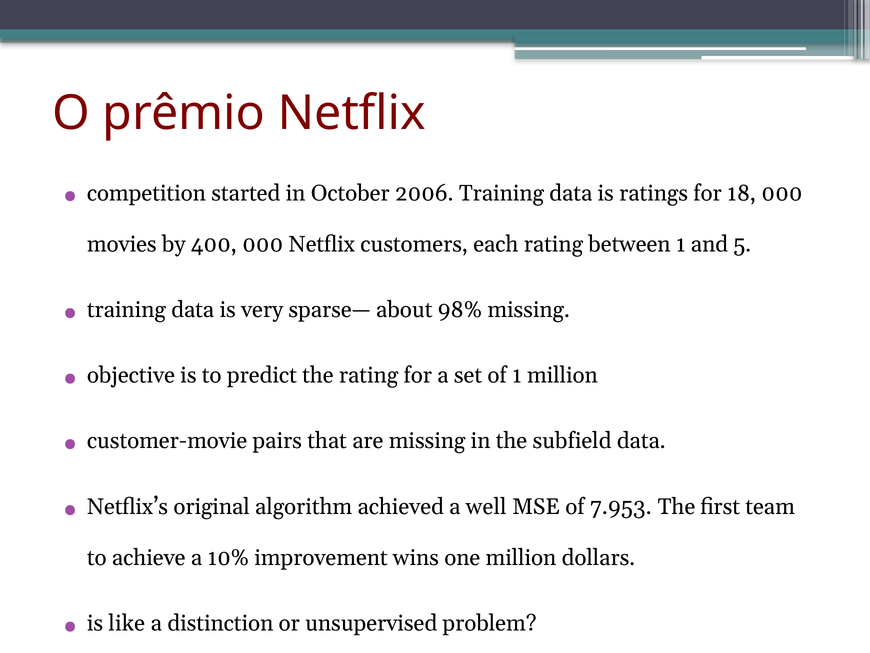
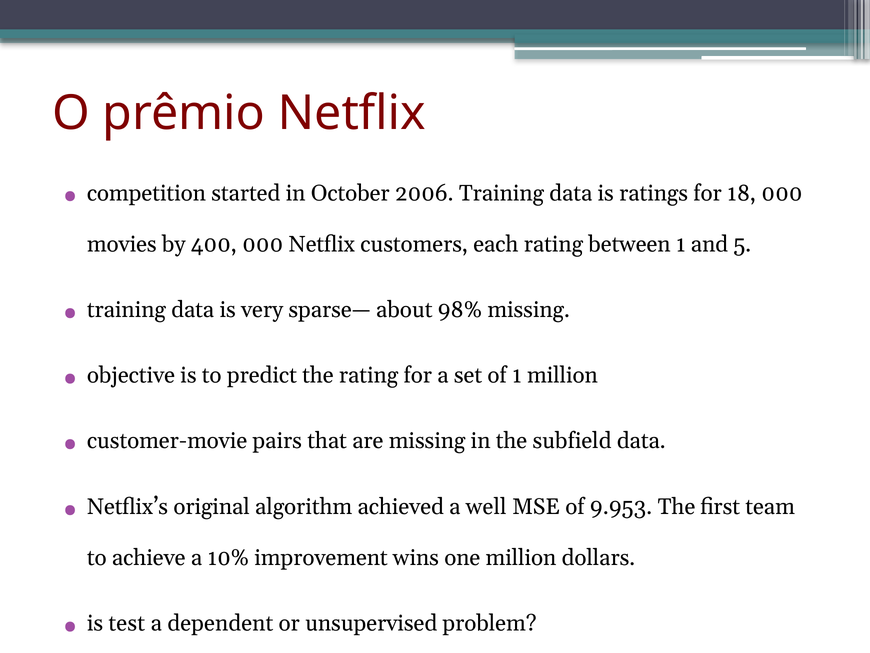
7.953: 7.953 -> 9.953
like: like -> test
distinction: distinction -> dependent
